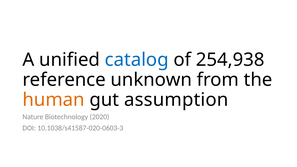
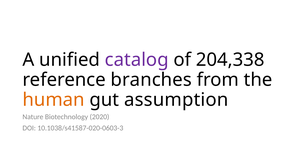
catalog colour: blue -> purple
254,938: 254,938 -> 204,338
unknown: unknown -> branches
